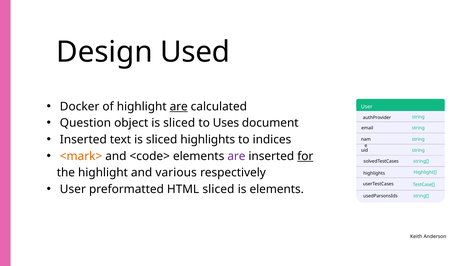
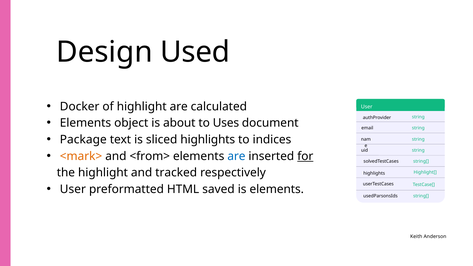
are at (179, 106) underline: present -> none
Question at (85, 123): Question -> Elements
object is sliced: sliced -> about
Inserted at (83, 140): Inserted -> Package
<code>: <code> -> <from>
are at (236, 156) colour: purple -> blue
various: various -> tracked
HTML sliced: sliced -> saved
